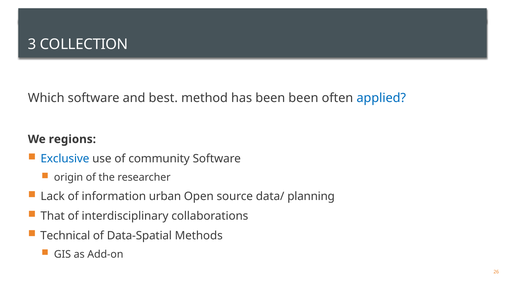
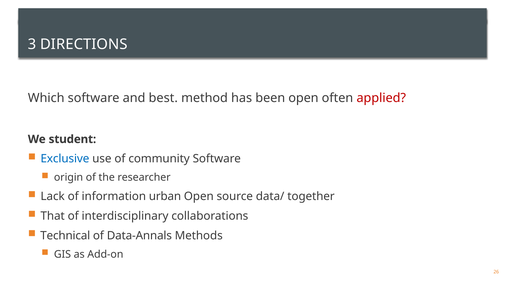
COLLECTION: COLLECTION -> DIRECTIONS
been been: been -> open
applied colour: blue -> red
regions: regions -> student
planning: planning -> together
Data-Spatial: Data-Spatial -> Data-Annals
